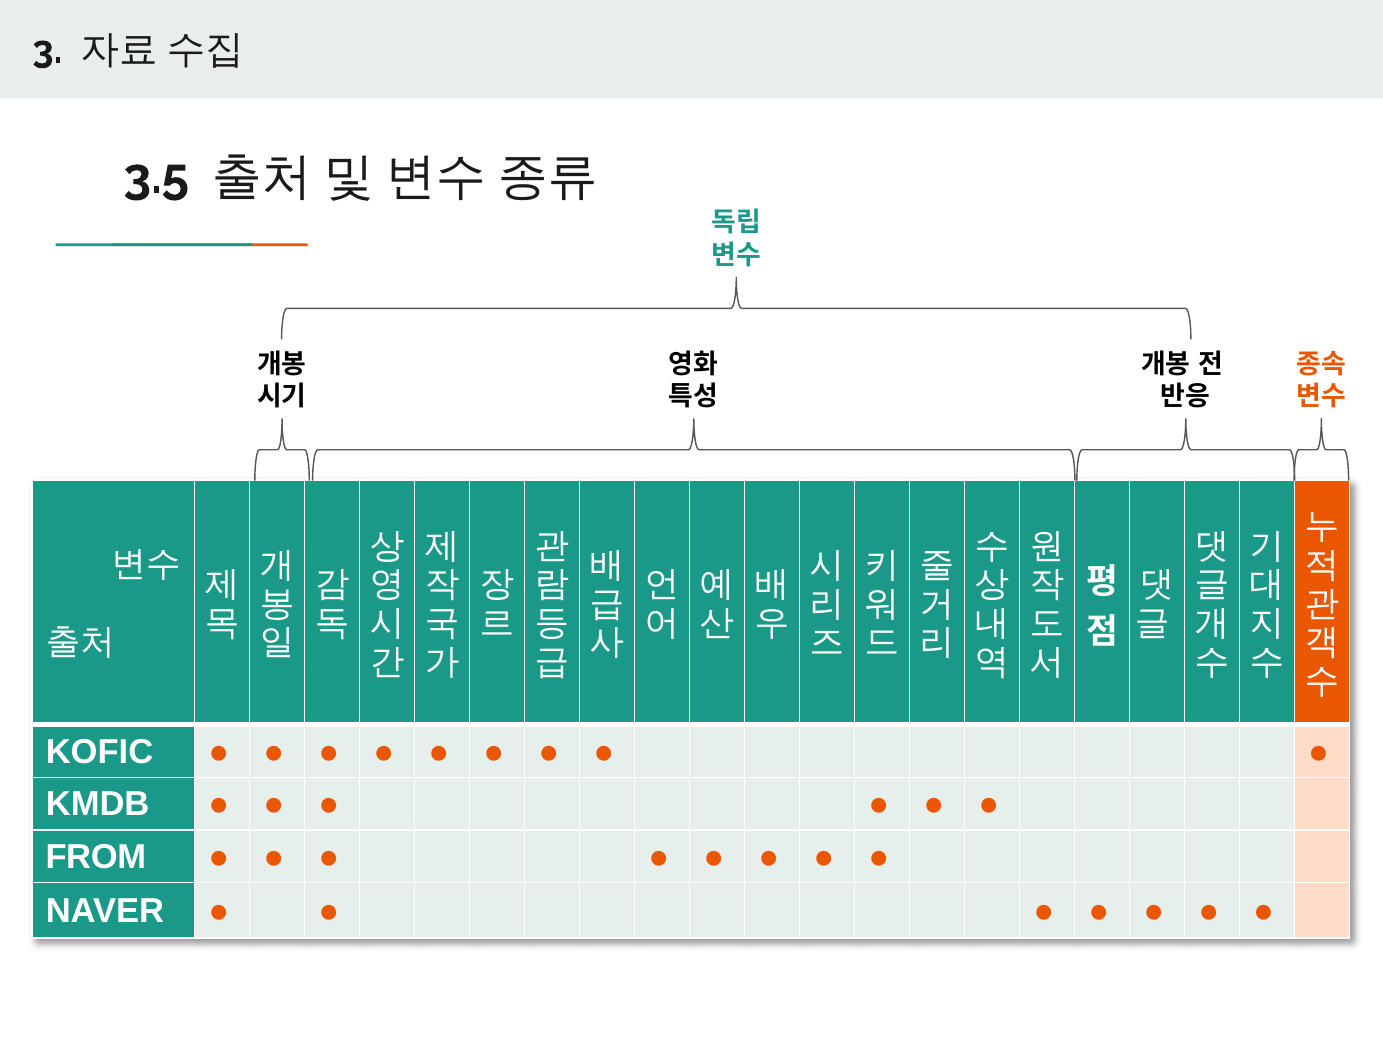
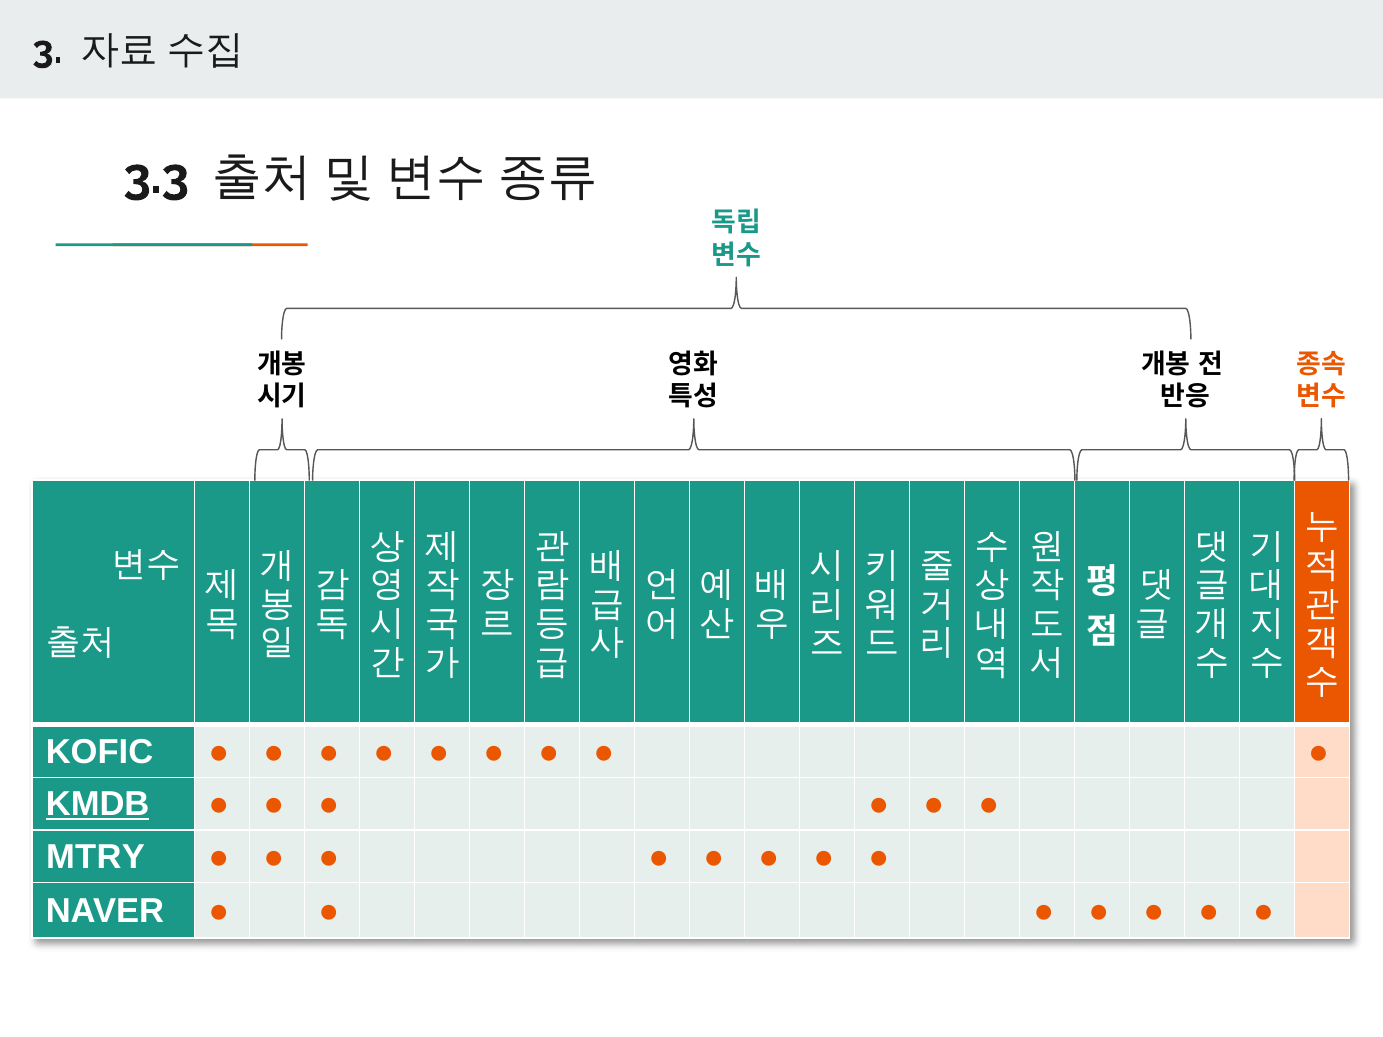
3.5: 3.5 -> 3.3
KMDB underline: none -> present
FROM: FROM -> MTRY
